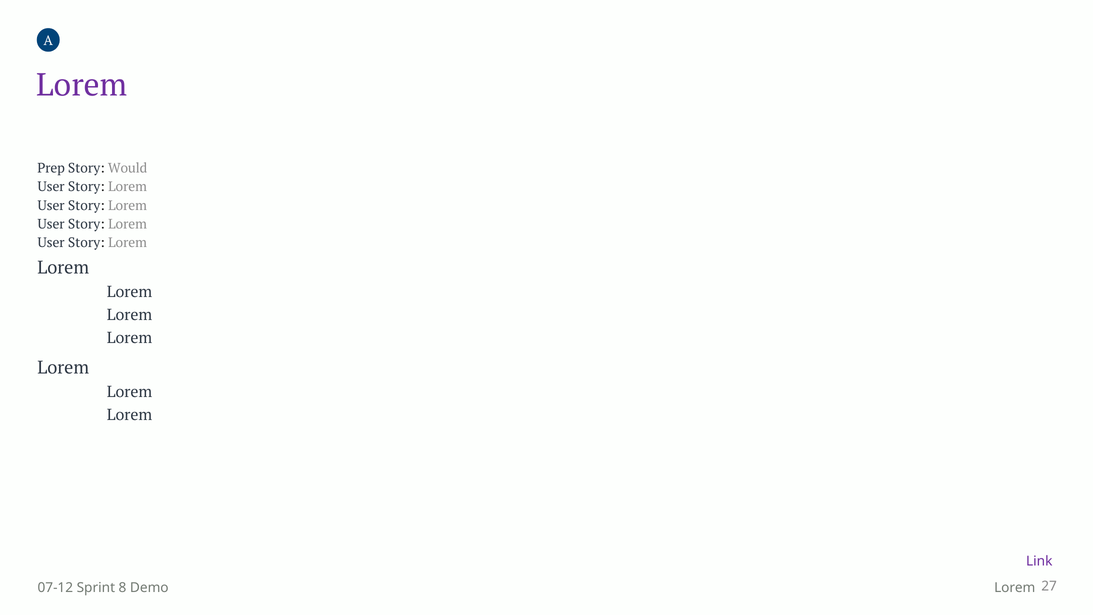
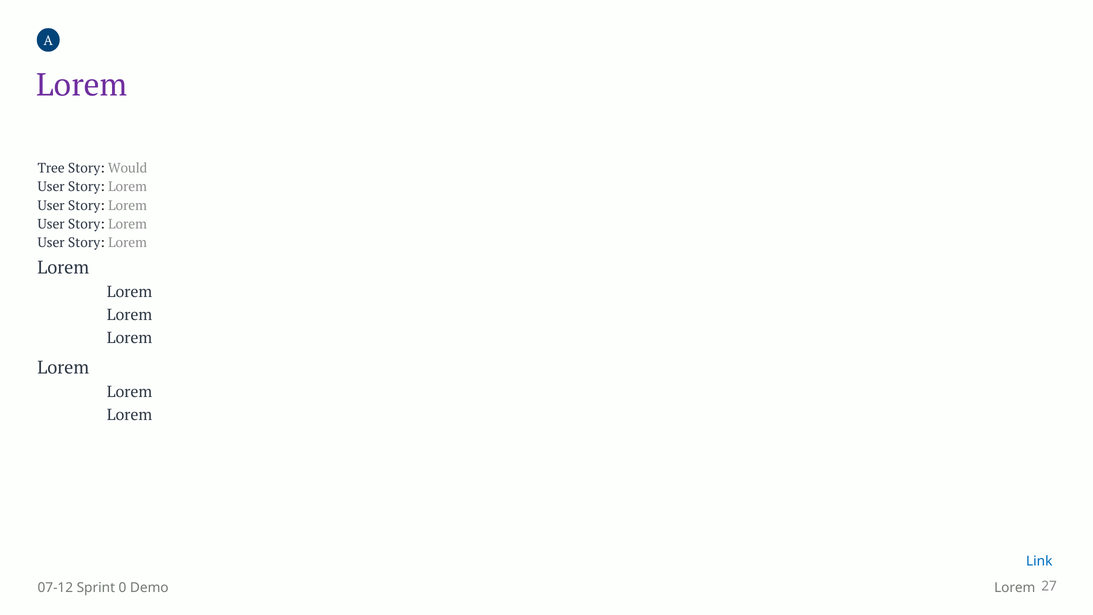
Prep: Prep -> Tree
Link colour: purple -> blue
8: 8 -> 0
